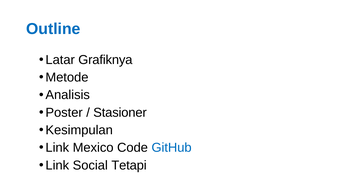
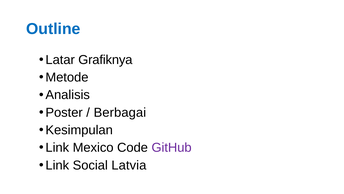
Stasioner: Stasioner -> Berbagai
GitHub colour: blue -> purple
Tetapi: Tetapi -> Latvia
